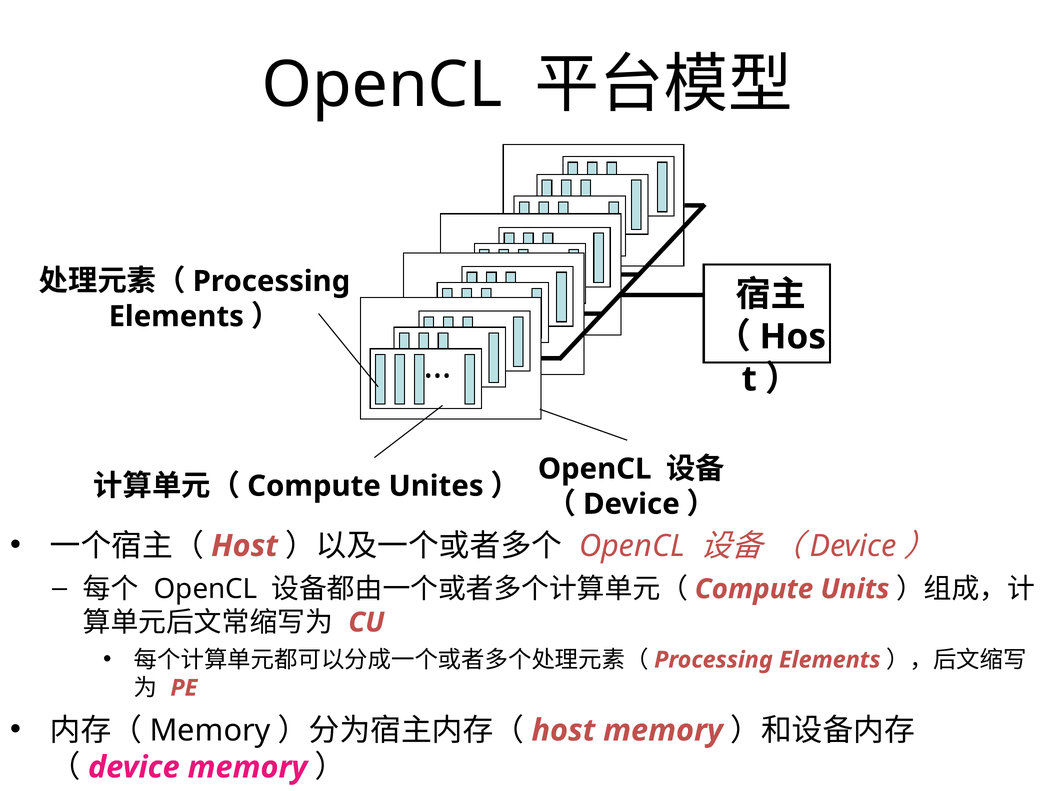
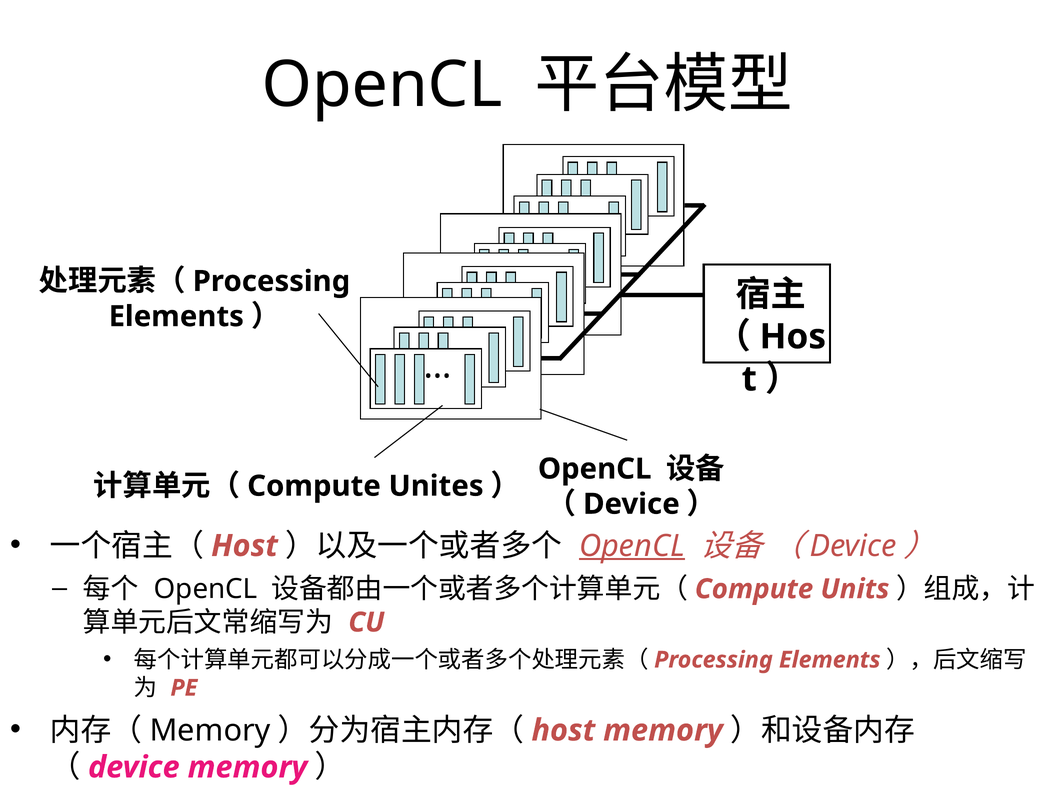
OpenCL at (632, 546) underline: none -> present
